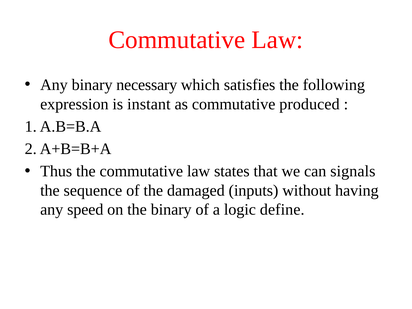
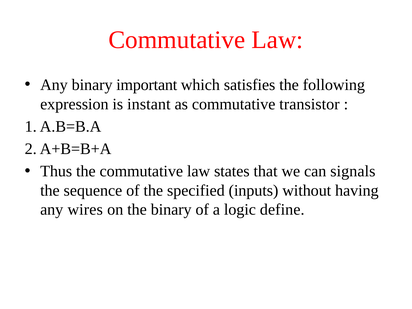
necessary: necessary -> important
produced: produced -> transistor
damaged: damaged -> specified
speed: speed -> wires
